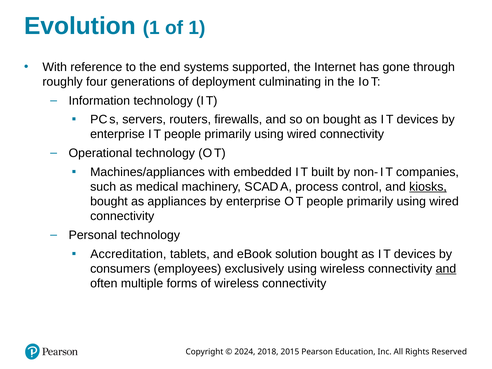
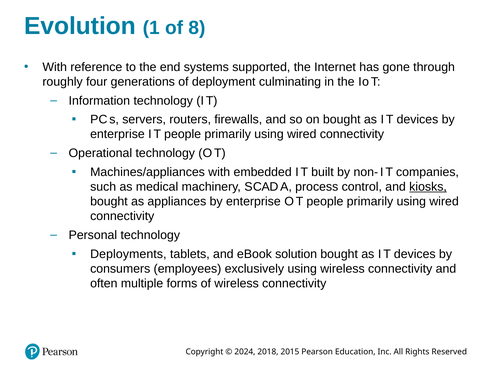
of 1: 1 -> 8
Accreditation: Accreditation -> Deployments
and at (446, 269) underline: present -> none
